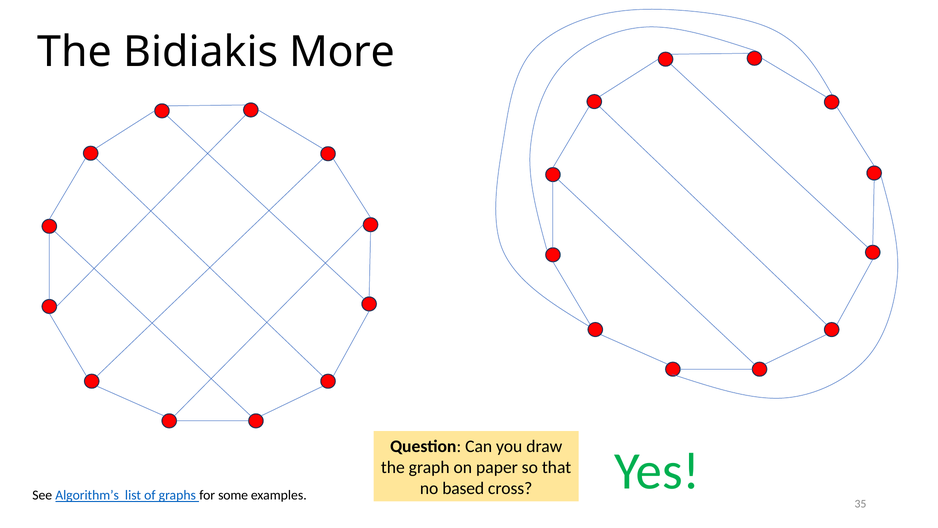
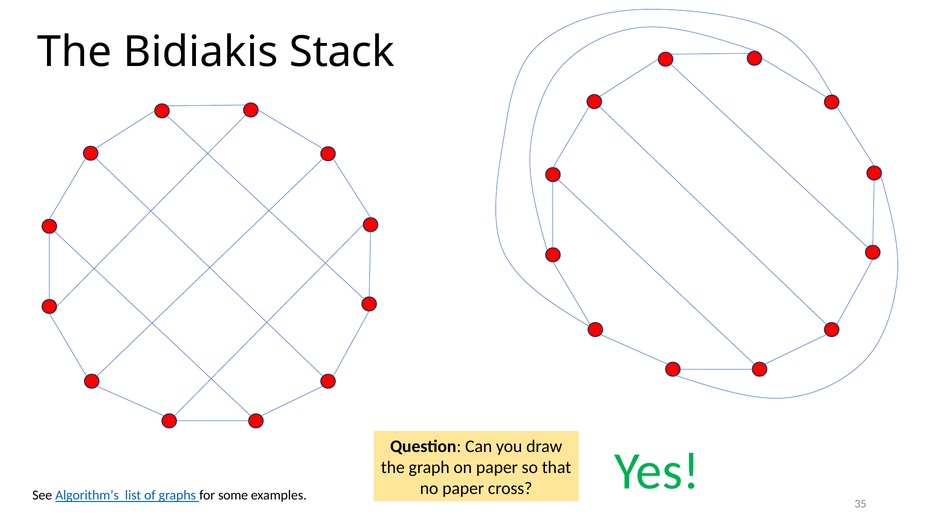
More: More -> Stack
no based: based -> paper
